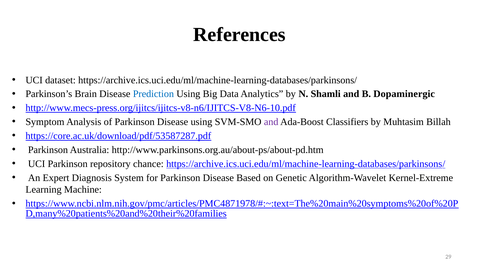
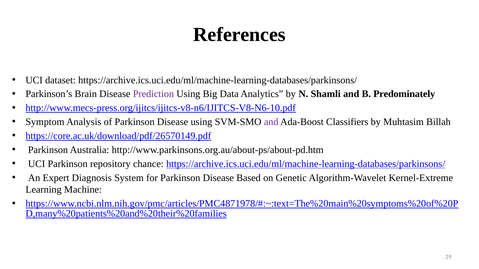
Prediction colour: blue -> purple
Dopaminergic: Dopaminergic -> Predominately
https://core.ac.uk/download/pdf/53587287.pdf: https://core.ac.uk/download/pdf/53587287.pdf -> https://core.ac.uk/download/pdf/26570149.pdf
